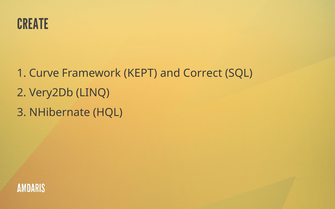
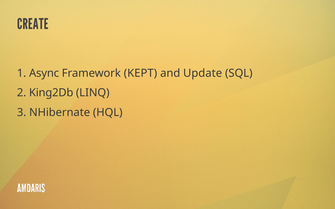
Curve: Curve -> Async
Correct: Correct -> Update
Very2Db: Very2Db -> King2Db
